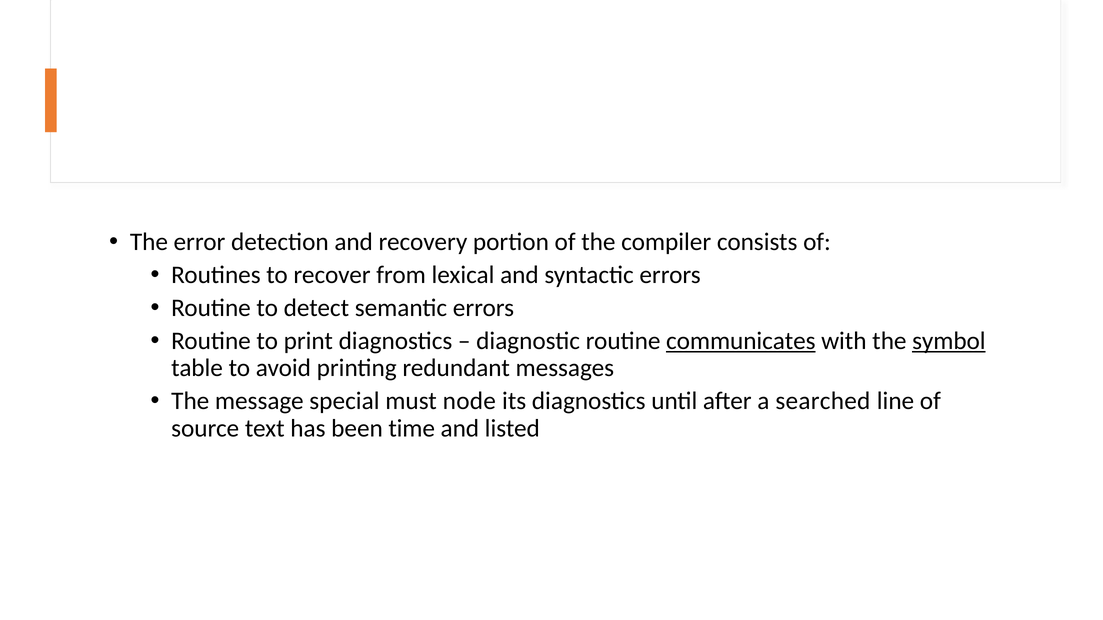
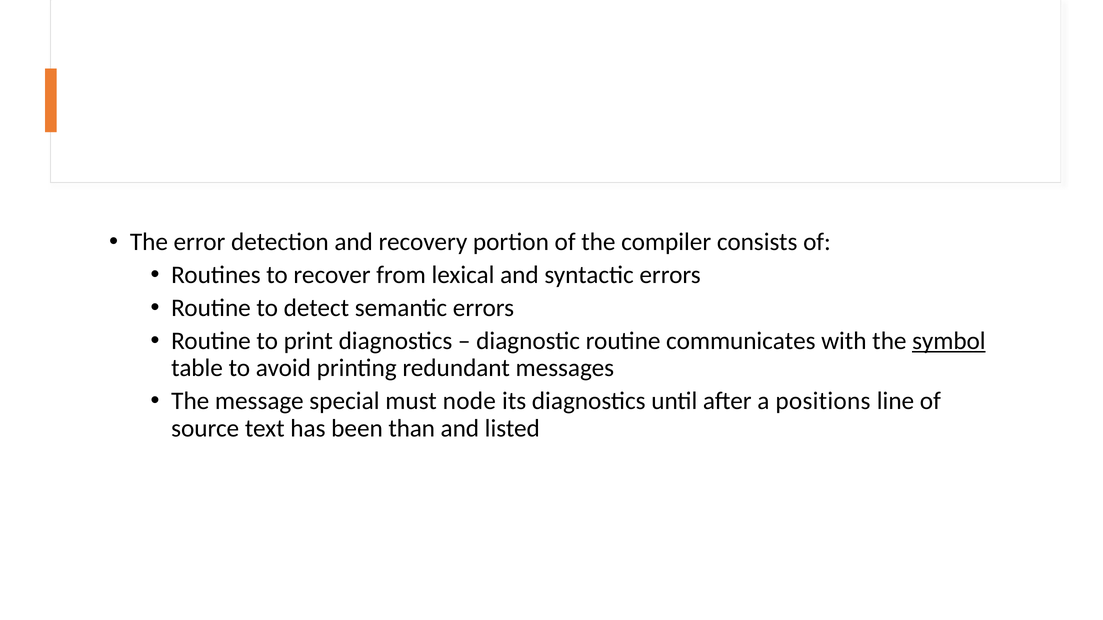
communicates underline: present -> none
searched: searched -> positions
time: time -> than
